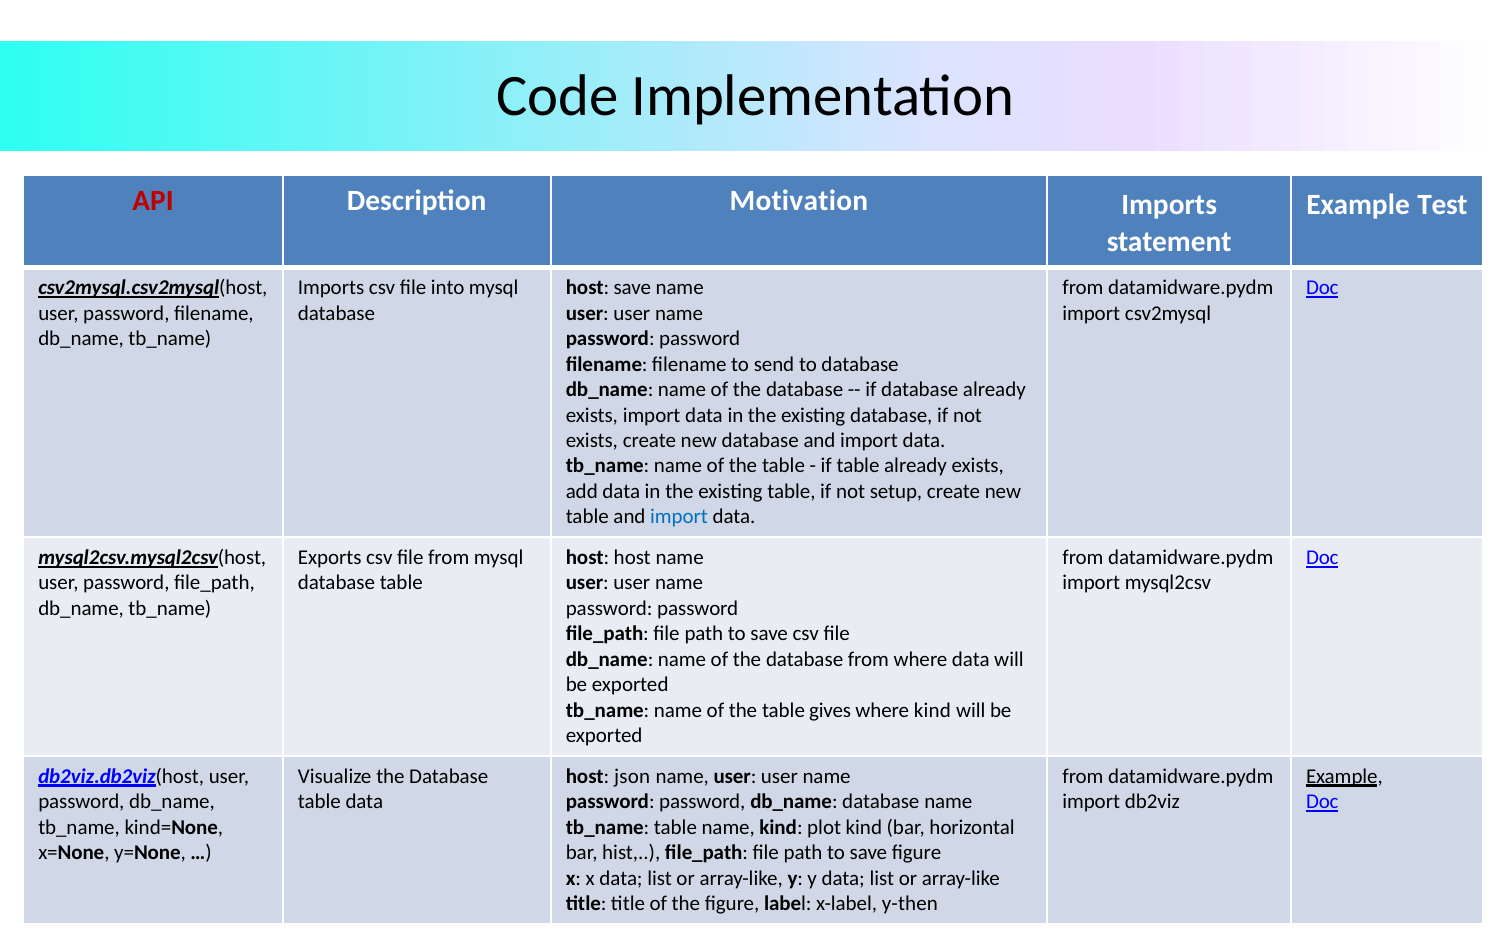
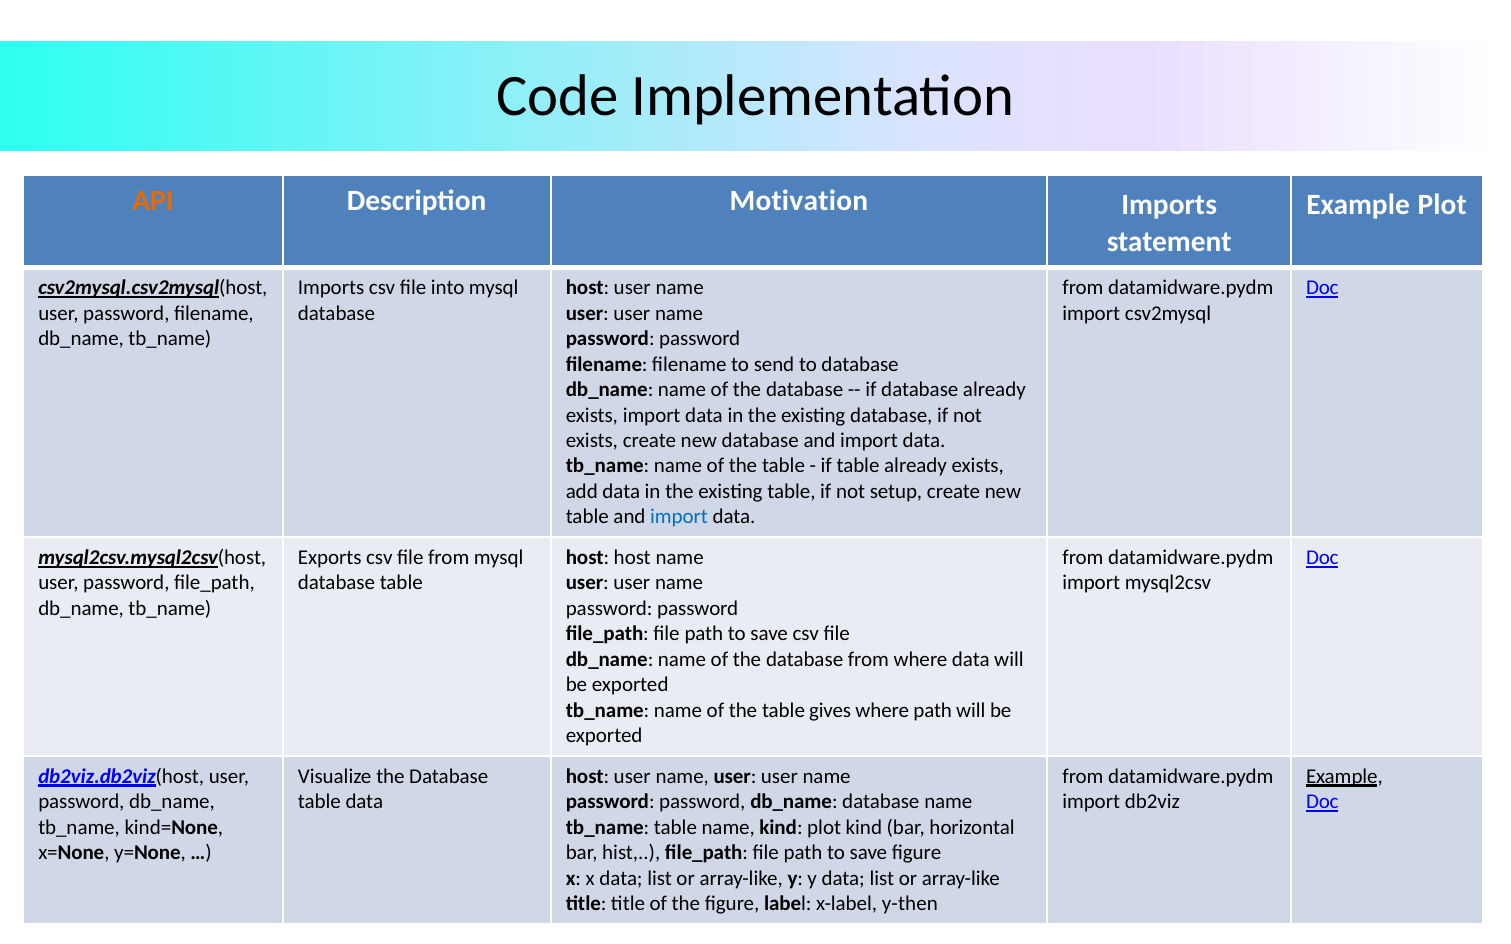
API colour: red -> orange
Example Test: Test -> Plot
save at (632, 288): save -> user
where kind: kind -> path
json at (632, 777): json -> user
